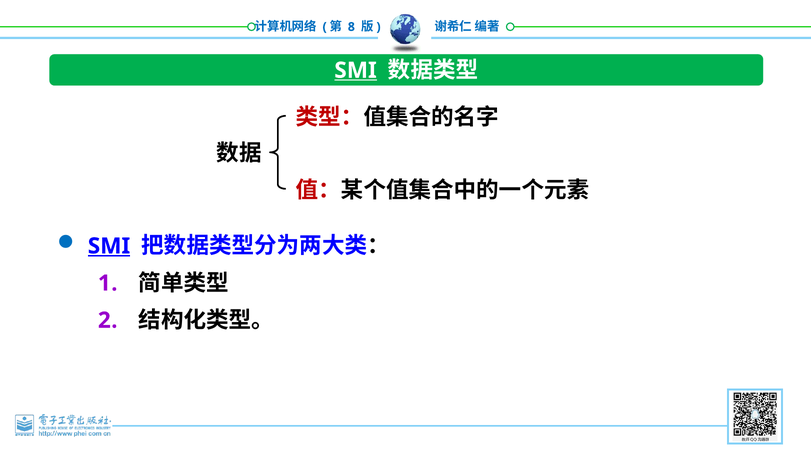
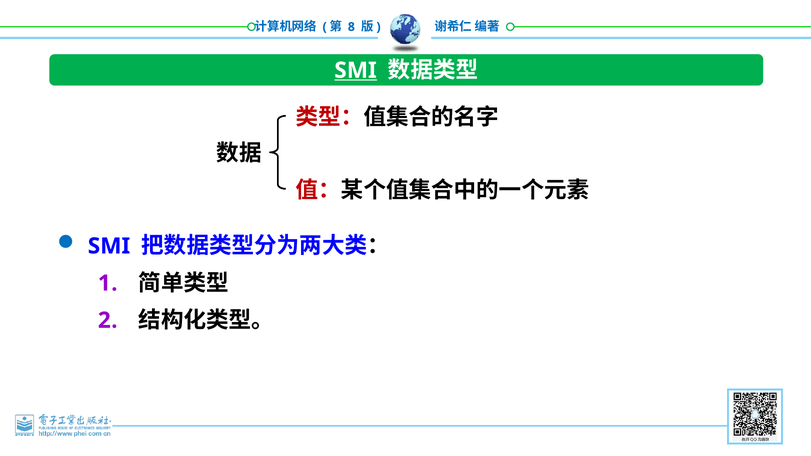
SMI at (109, 246) underline: present -> none
